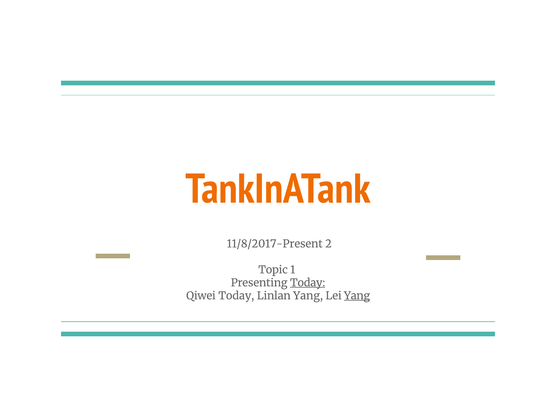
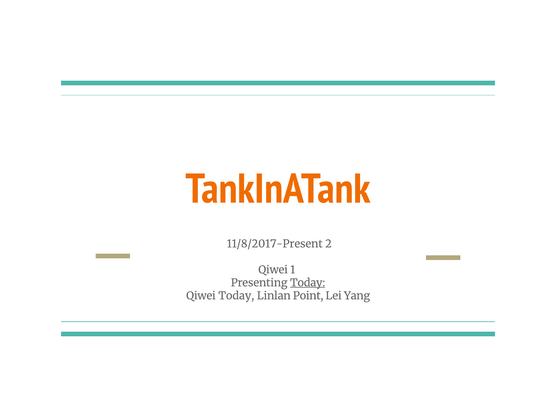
Topic at (273, 270): Topic -> Qiwei
Linlan Yang: Yang -> Point
Yang at (357, 296) underline: present -> none
